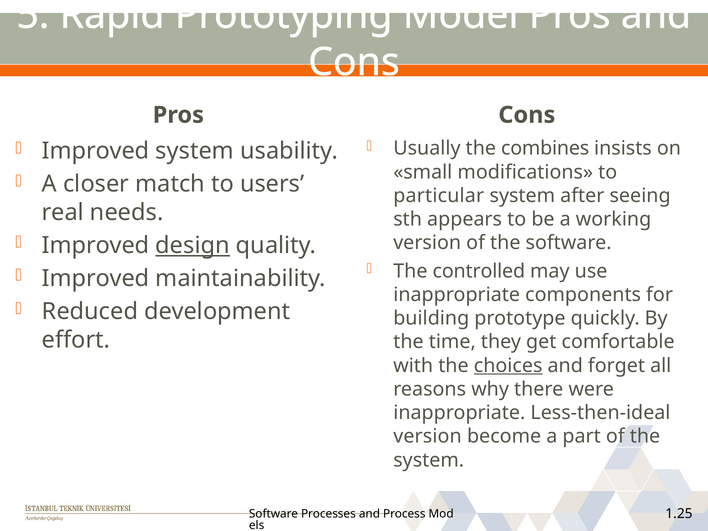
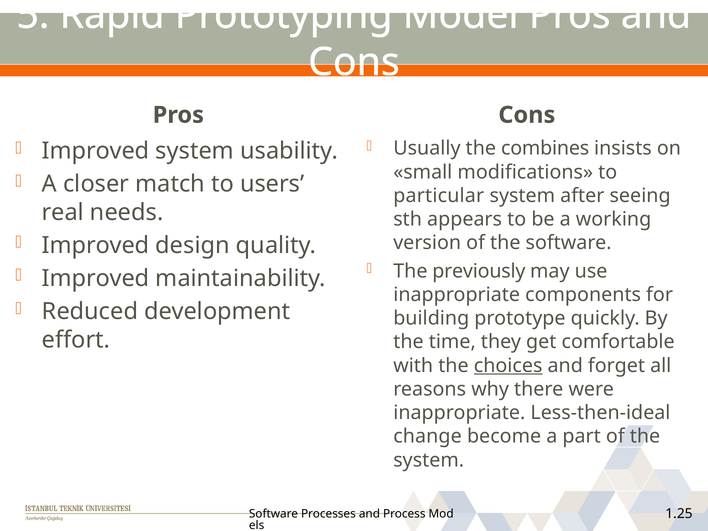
design underline: present -> none
controlled: controlled -> previously
version at (428, 436): version -> change
